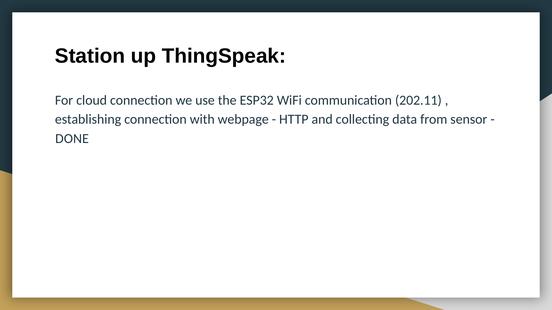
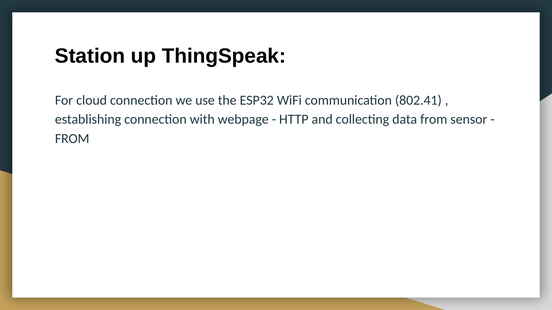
202.11: 202.11 -> 802.41
DONE at (72, 139): DONE -> FROM
